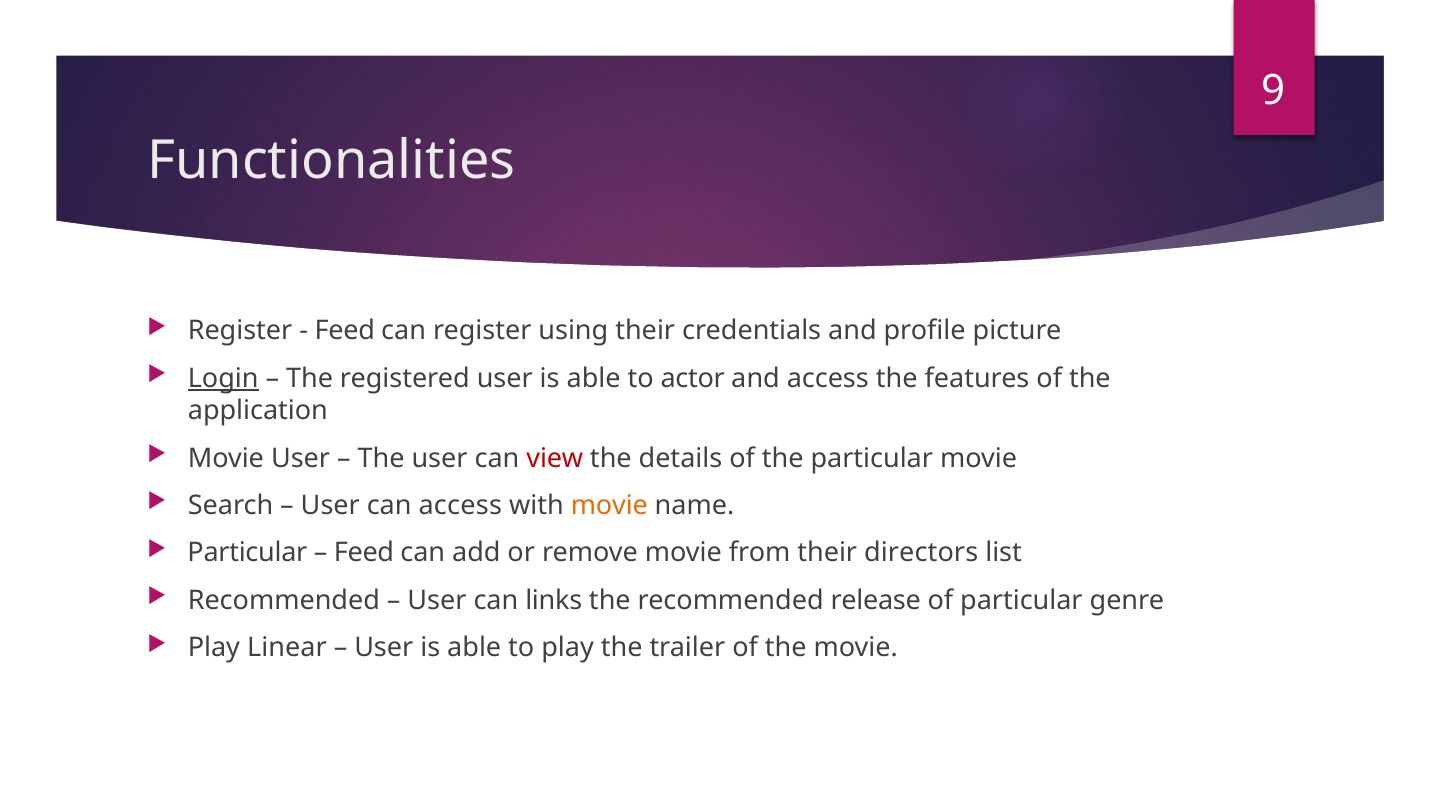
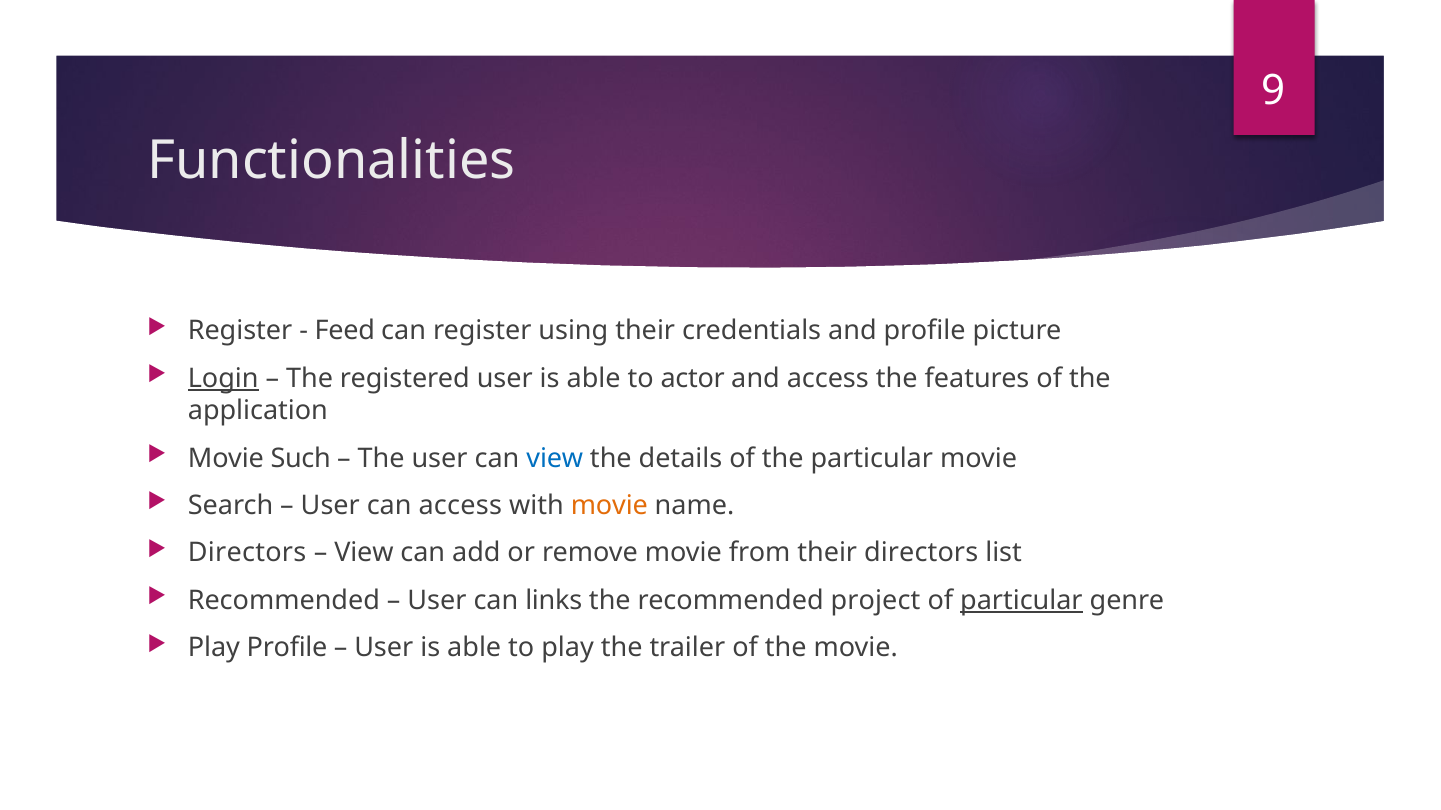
Movie User: User -> Such
view at (555, 459) colour: red -> blue
Particular at (247, 553): Particular -> Directors
Feed at (364, 553): Feed -> View
release: release -> project
particular at (1021, 601) underline: none -> present
Play Linear: Linear -> Profile
